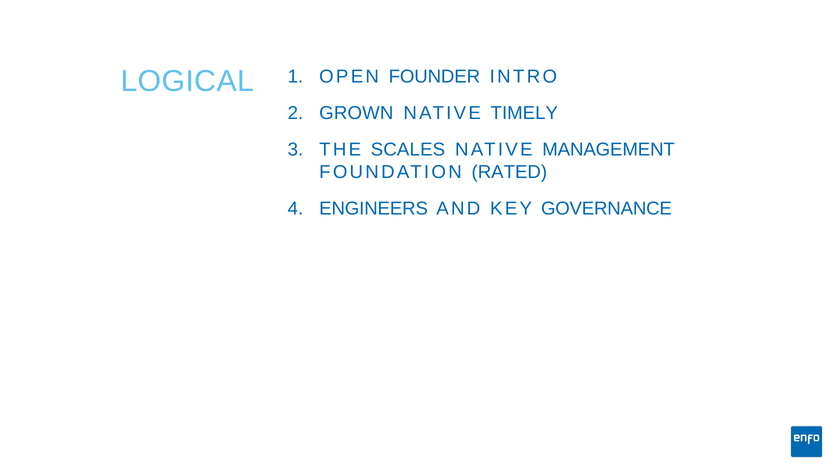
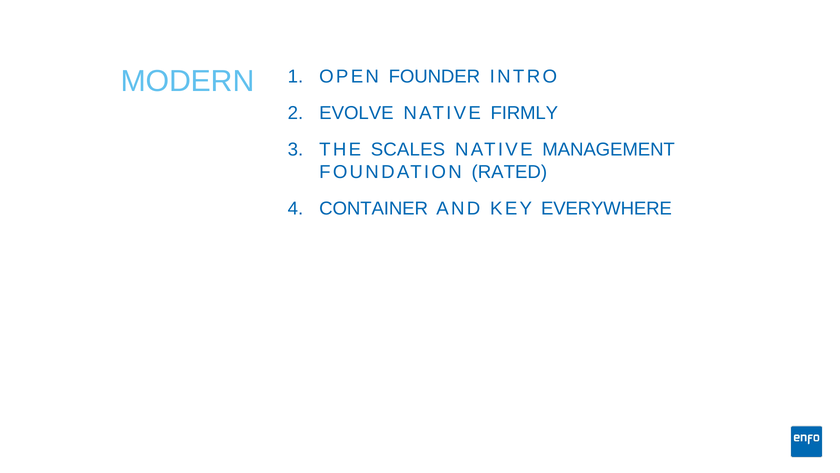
LOGICAL: LOGICAL -> MODERN
GROWN: GROWN -> EVOLVE
TIMELY: TIMELY -> FIRMLY
ENGINEERS: ENGINEERS -> CONTAINER
GOVERNANCE: GOVERNANCE -> EVERYWHERE
